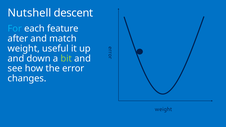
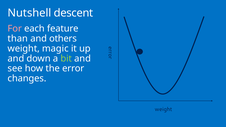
For colour: light blue -> pink
after: after -> than
match: match -> others
useful: useful -> magic
